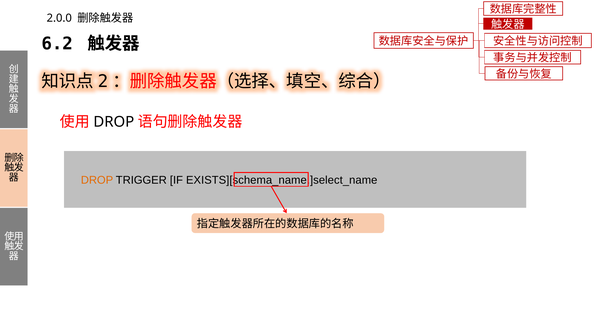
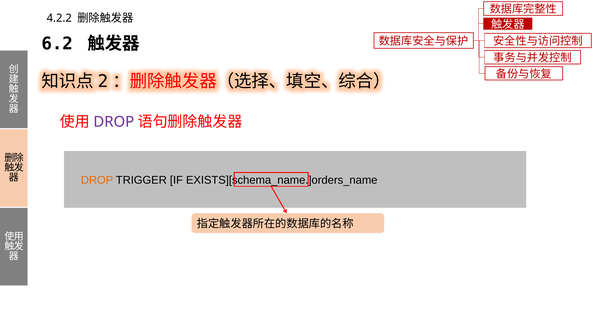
2.0.0: 2.0.0 -> 4.2.2
DROP at (114, 122) colour: black -> purple
EXISTS][schema_name.]select_name: EXISTS][schema_name.]select_name -> EXISTS][schema_name.]orders_name
